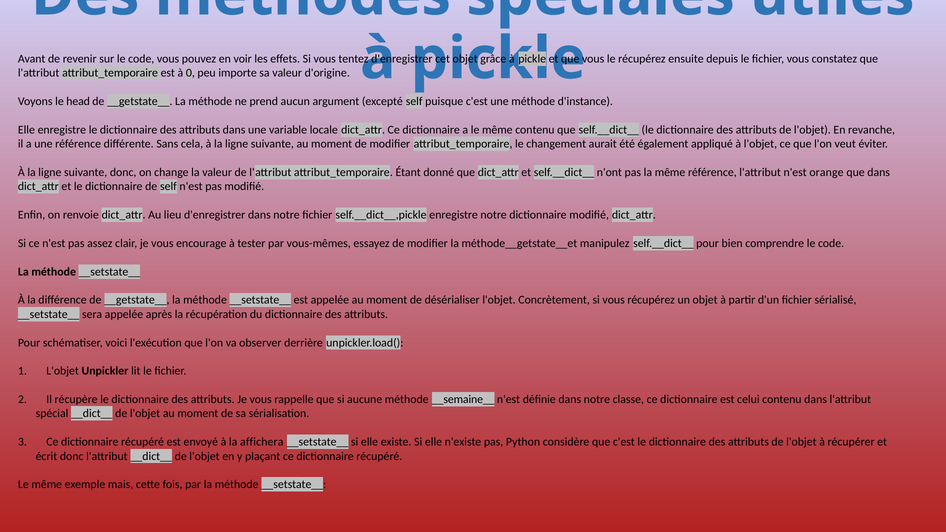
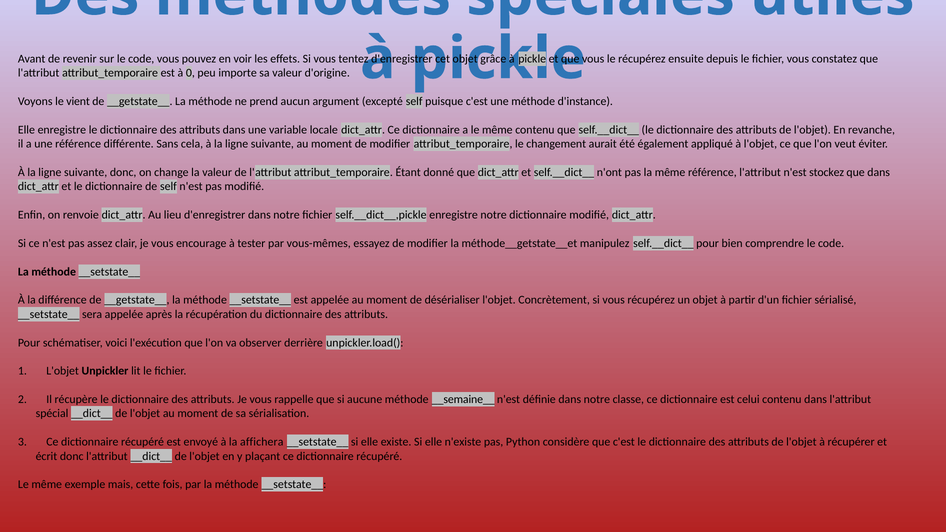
head: head -> vient
orange: orange -> stockez
